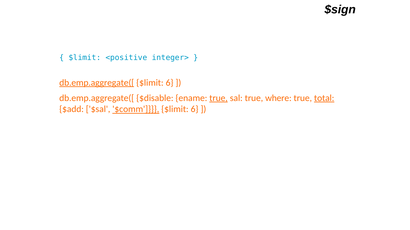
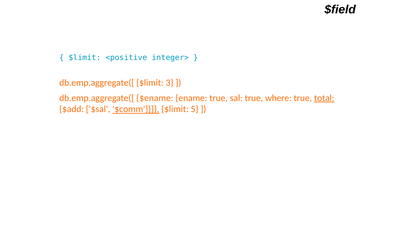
$sign: $sign -> $field
db.emp.aggregate([ at (97, 83) underline: present -> none
6 at (170, 83): 6 -> 3
$disable: $disable -> $ename
true at (219, 98) underline: present -> none
6 at (195, 110): 6 -> 5
